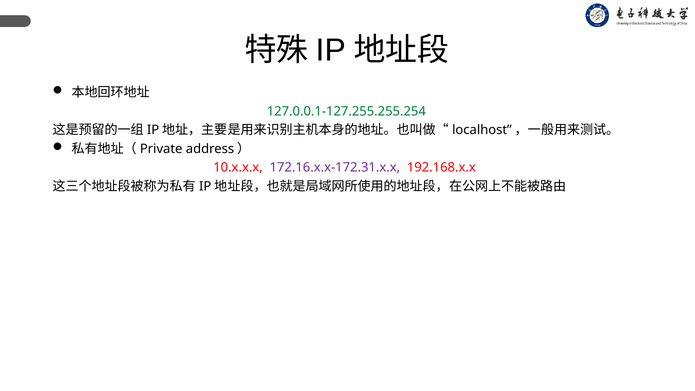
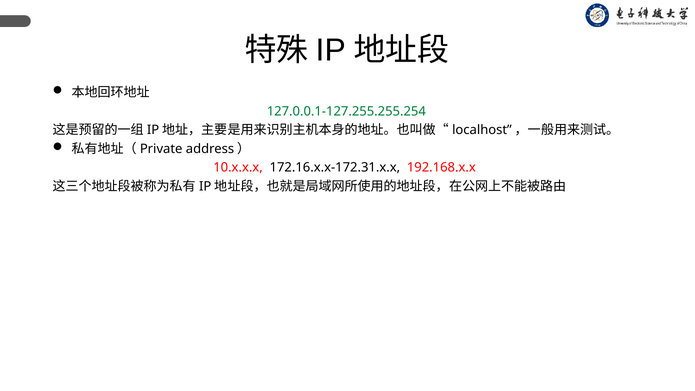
172.16.x.x-172.31.x.x colour: purple -> black
